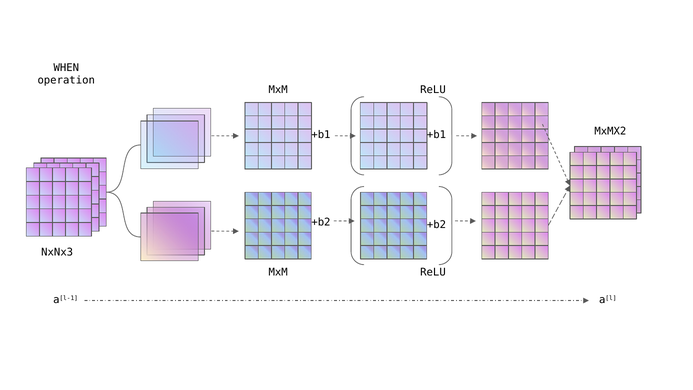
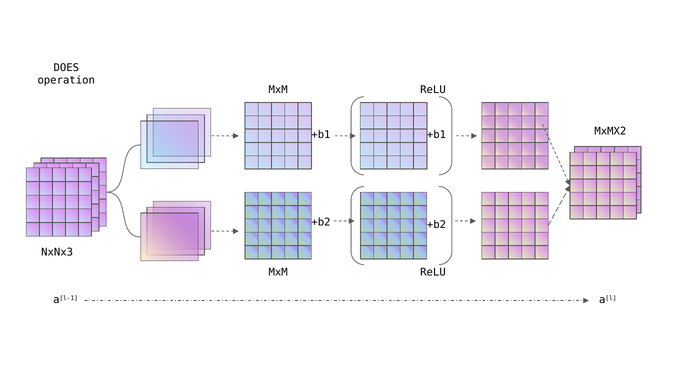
WHEN: WHEN -> DOES
